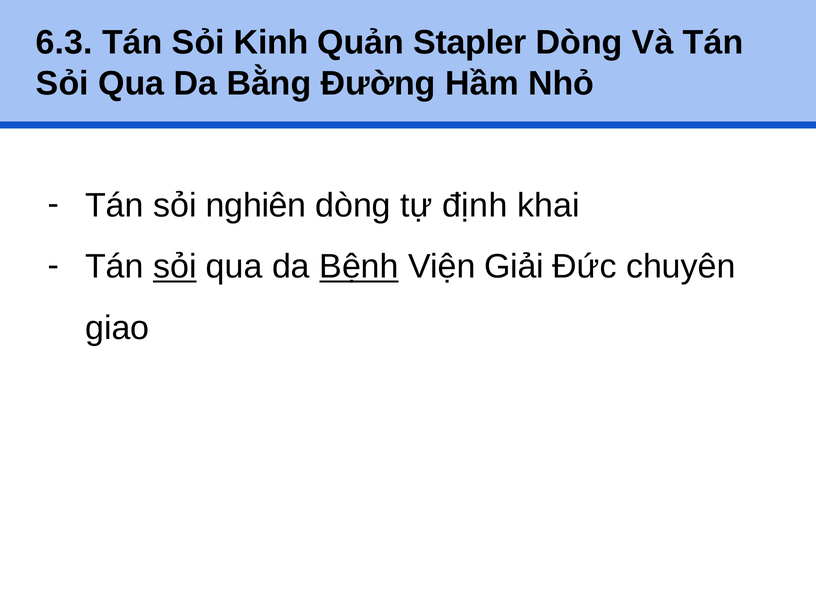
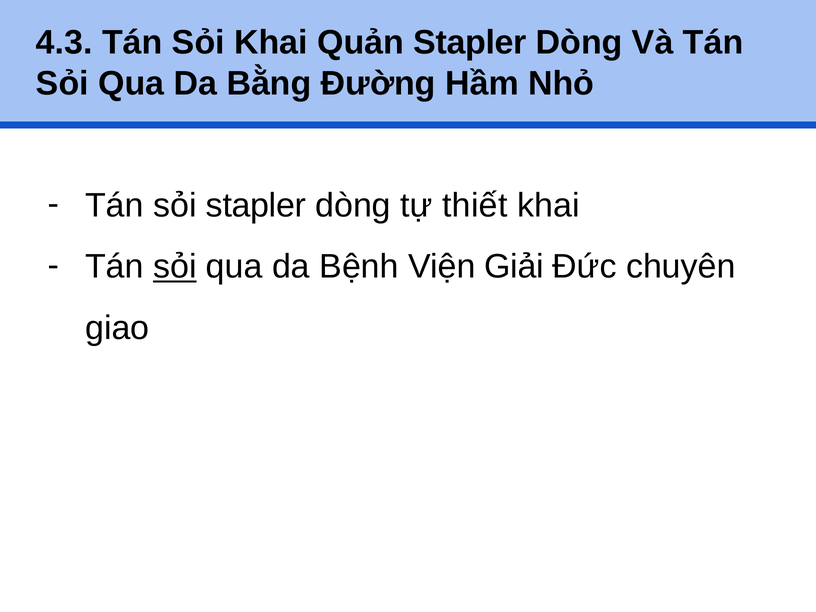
6.3: 6.3 -> 4.3
Sỏi Kinh: Kinh -> Khai
sỏi nghiên: nghiên -> stapler
định: định -> thiết
Bệnh underline: present -> none
